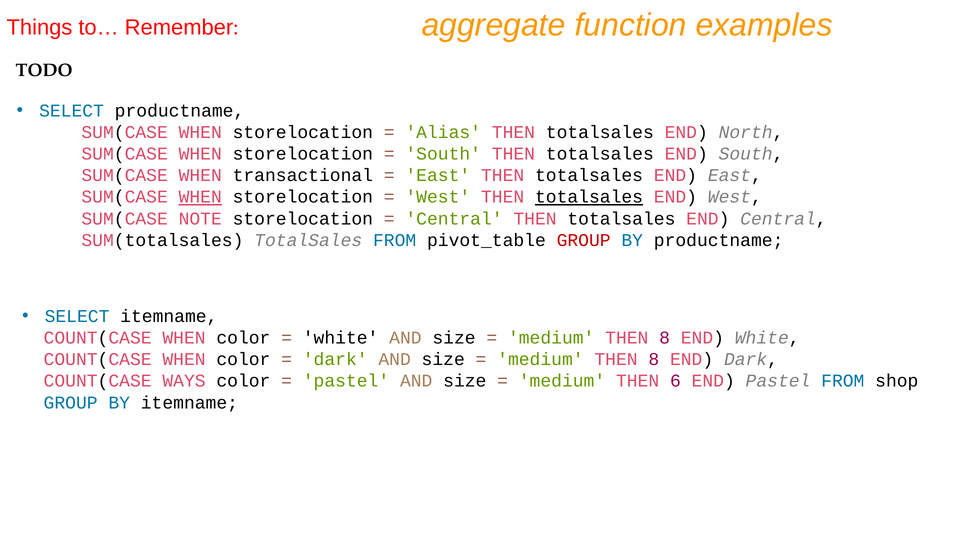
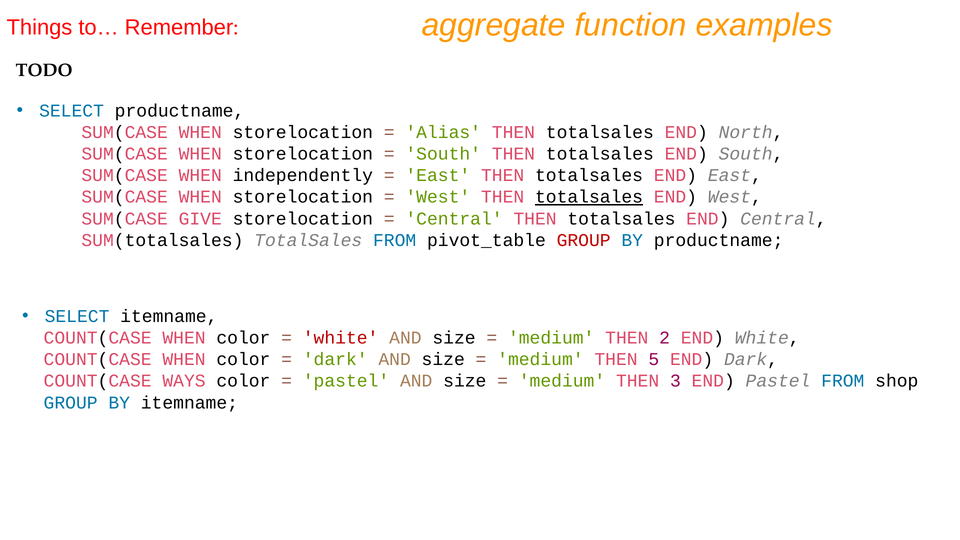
transactional: transactional -> independently
WHEN at (200, 197) underline: present -> none
NOTE: NOTE -> GIVE
white at (341, 338) colour: black -> red
8 at (665, 338): 8 -> 2
8 at (654, 359): 8 -> 5
6: 6 -> 3
